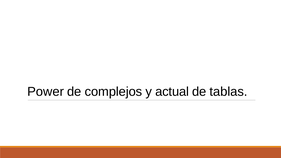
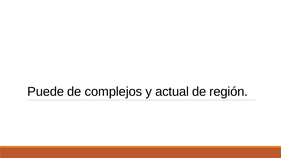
Power: Power -> Puede
tablas: tablas -> región
